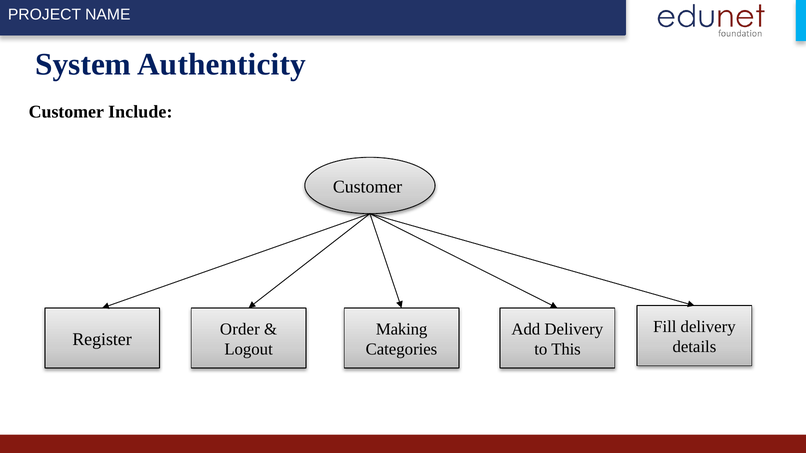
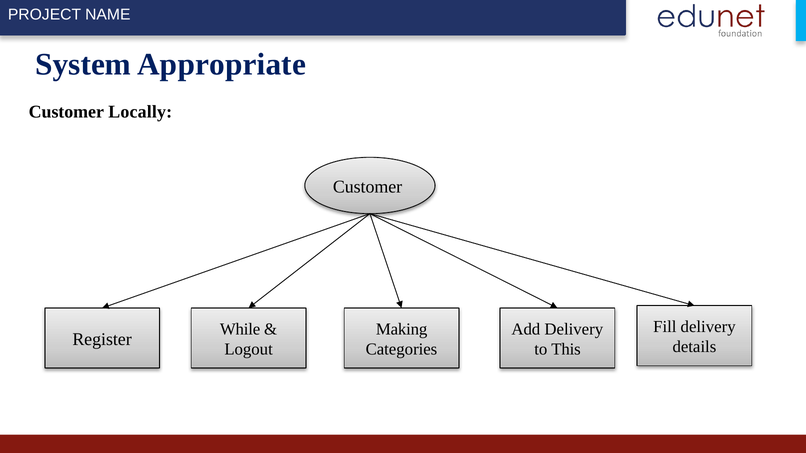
Authenticity: Authenticity -> Appropriate
Include: Include -> Locally
Order: Order -> While
